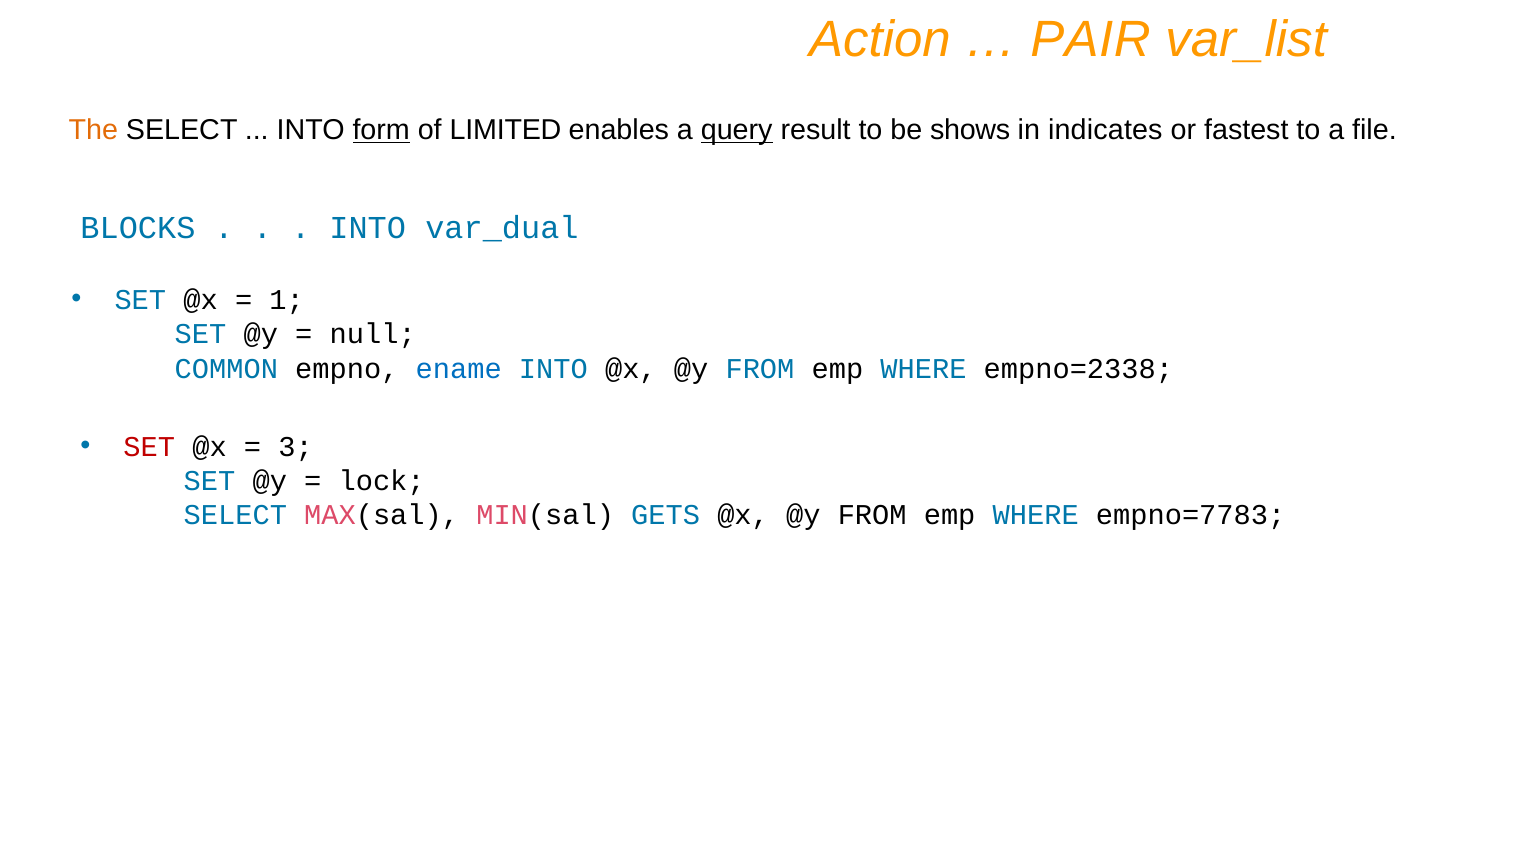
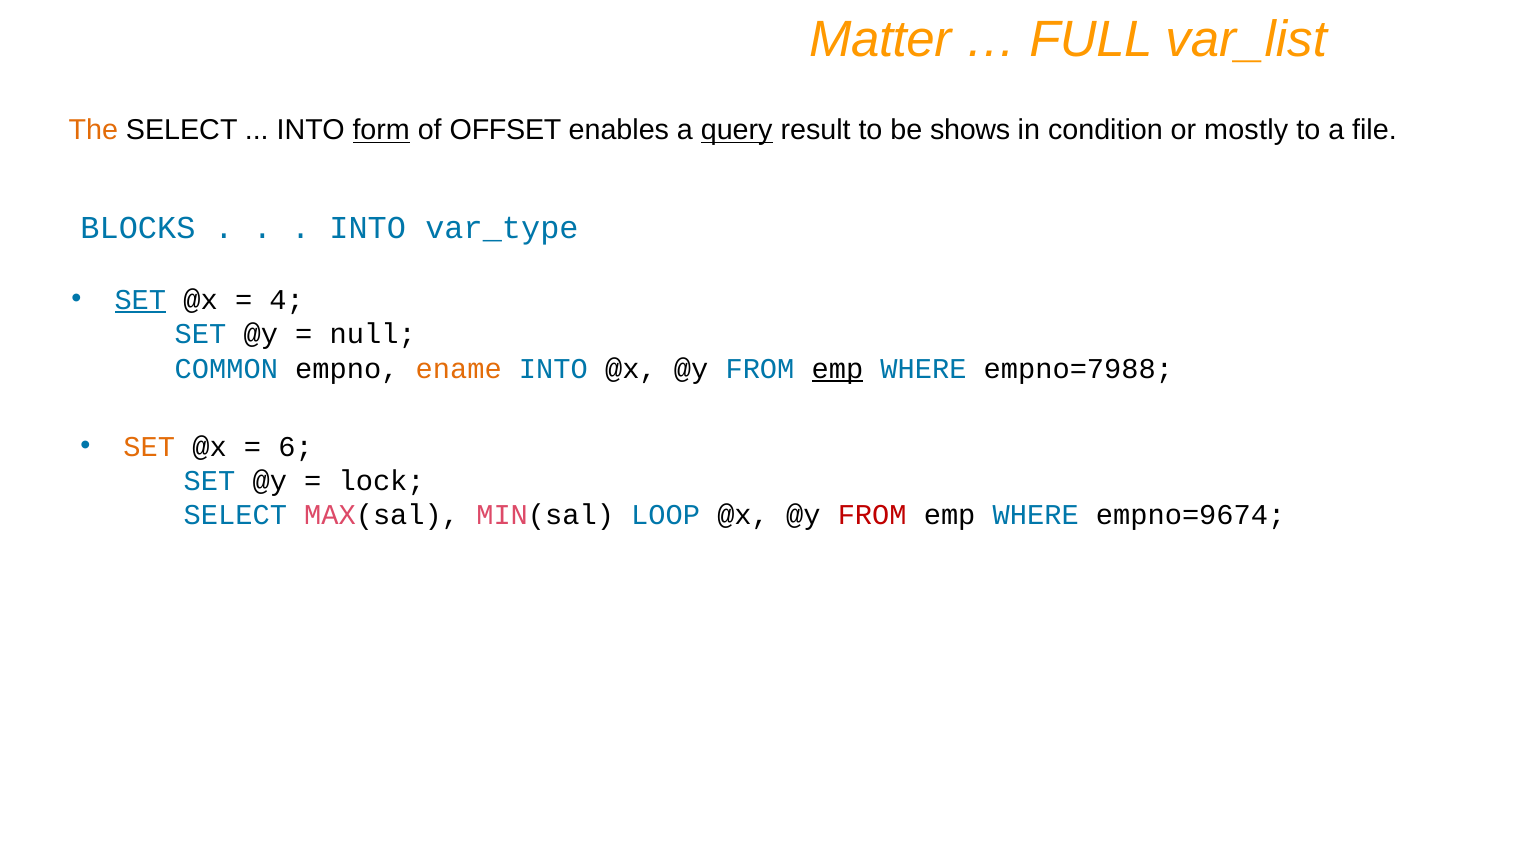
Action: Action -> Matter
PAIR: PAIR -> FULL
LIMITED: LIMITED -> OFFSET
indicates: indicates -> condition
fastest: fastest -> mostly
var_dual: var_dual -> var_type
SET at (140, 300) underline: none -> present
1: 1 -> 4
ename colour: blue -> orange
emp at (837, 368) underline: none -> present
empno=2338: empno=2338 -> empno=7988
SET at (149, 446) colour: red -> orange
3: 3 -> 6
GETS: GETS -> LOOP
FROM at (872, 515) colour: black -> red
empno=7783: empno=7783 -> empno=9674
